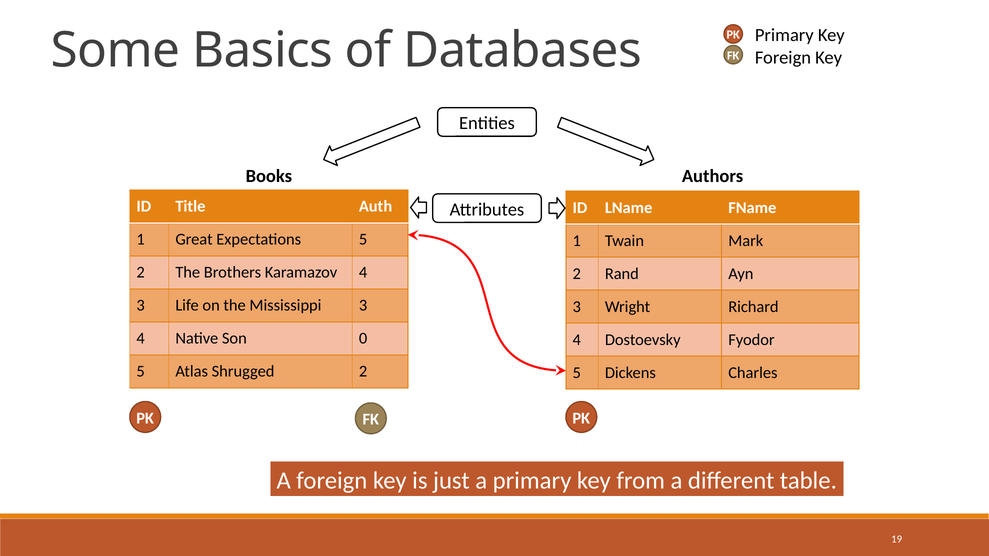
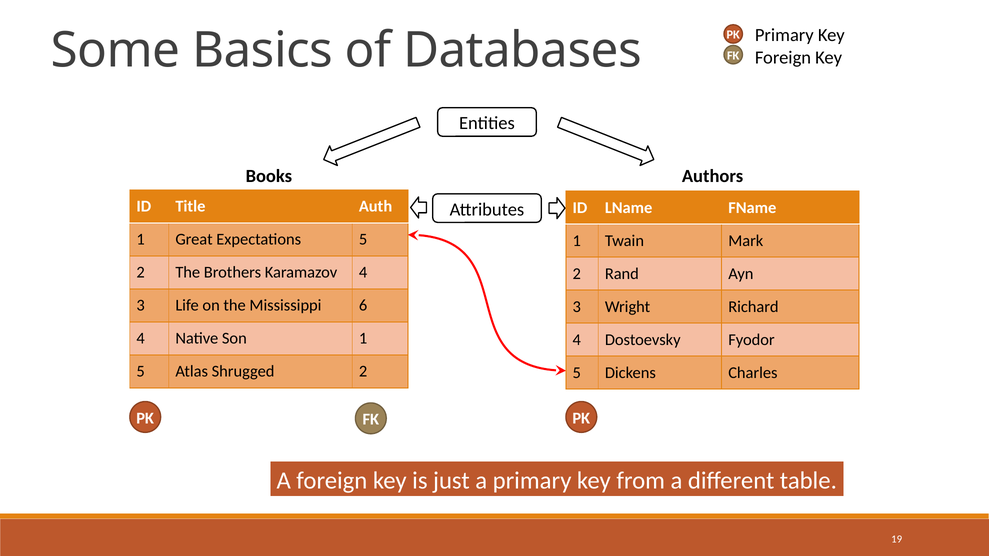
Mississippi 3: 3 -> 6
Son 0: 0 -> 1
